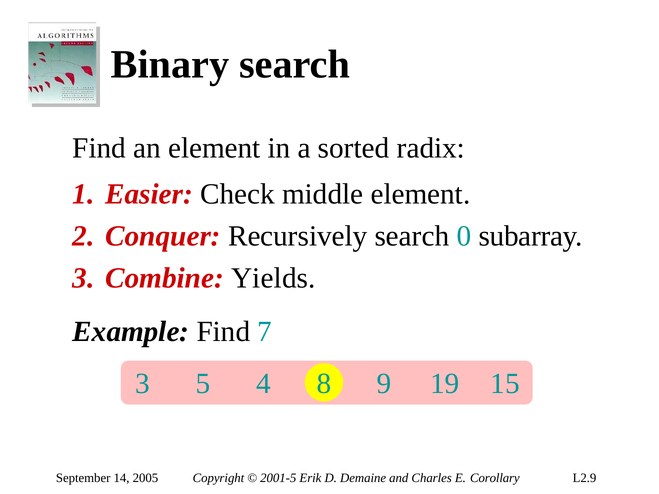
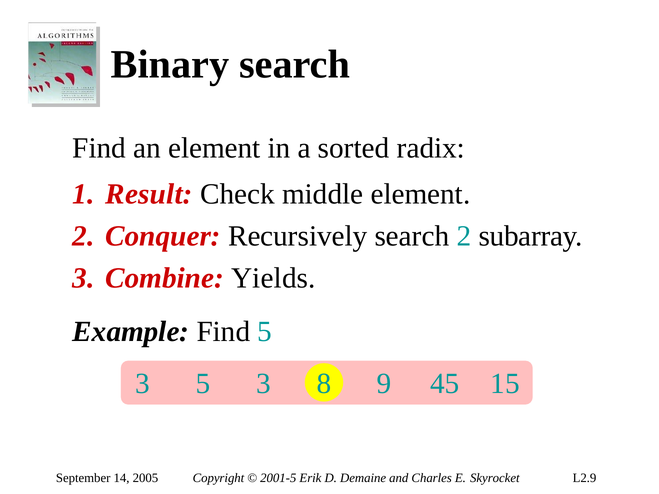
Easier: Easier -> Result
search 0: 0 -> 2
Find 7: 7 -> 5
3 5 4: 4 -> 3
19: 19 -> 45
Corollary: Corollary -> Skyrocket
